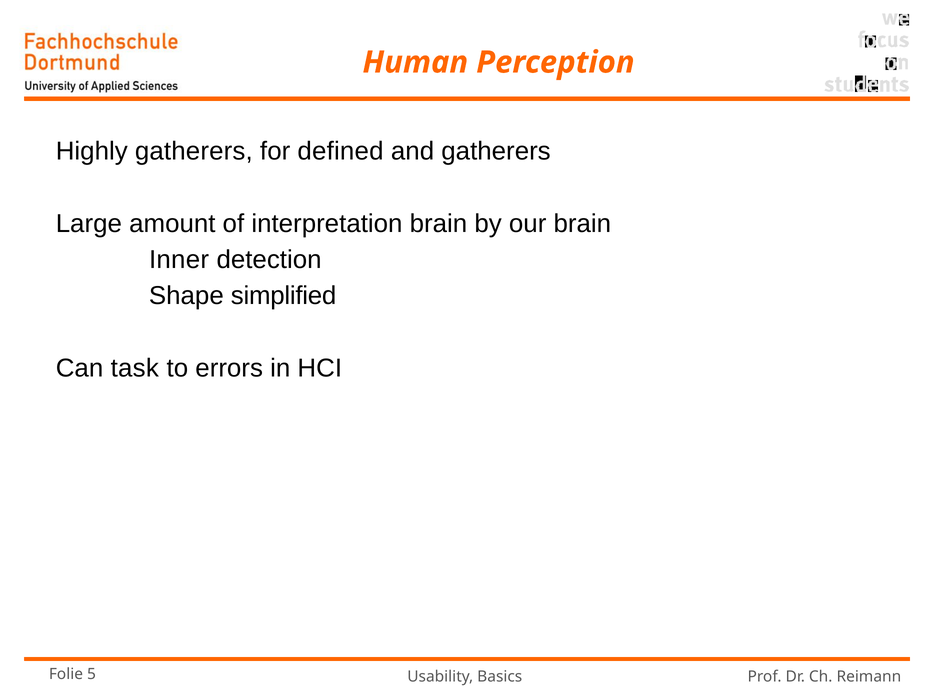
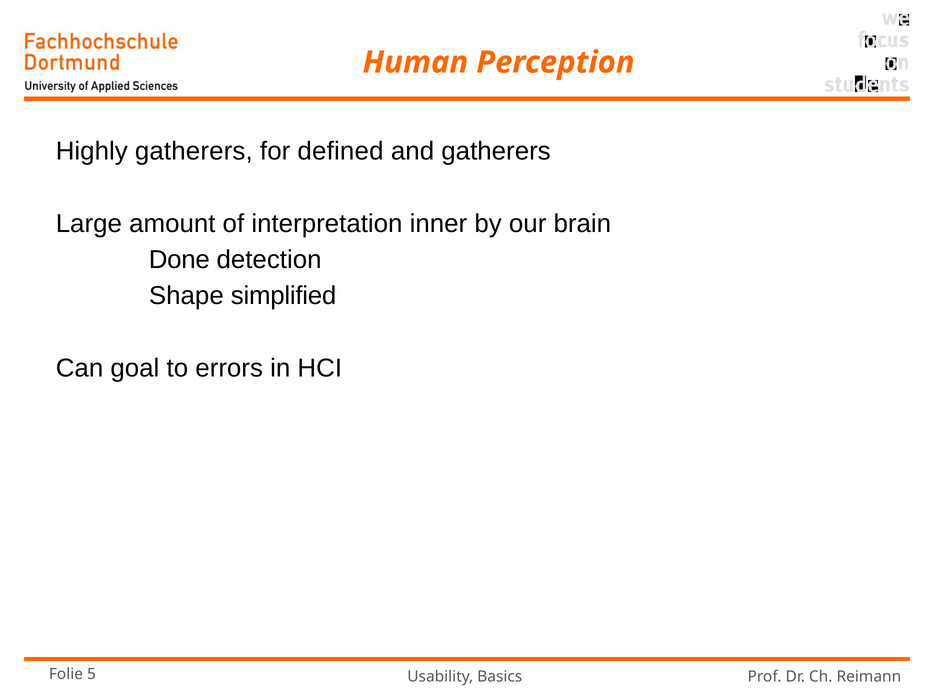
interpretation brain: brain -> inner
Inner: Inner -> Done
task: task -> goal
